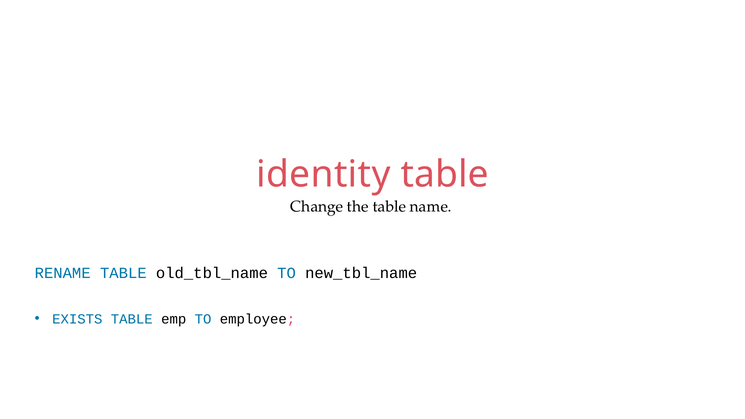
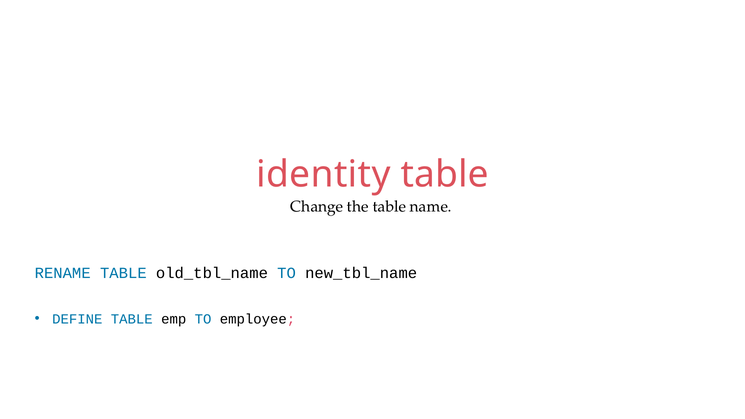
EXISTS: EXISTS -> DEFINE
